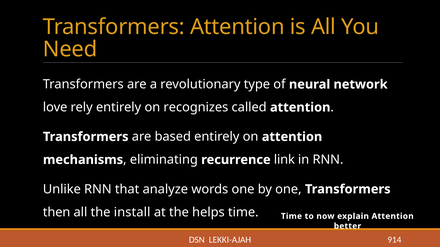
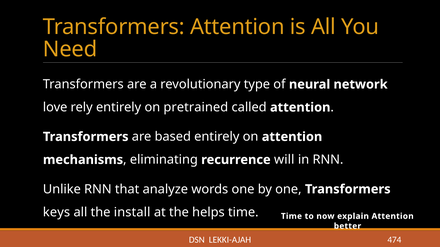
recognizes: recognizes -> pretrained
link: link -> will
then: then -> keys
914: 914 -> 474
